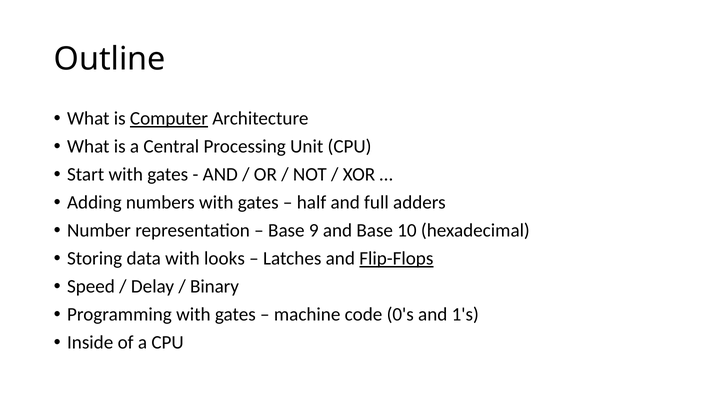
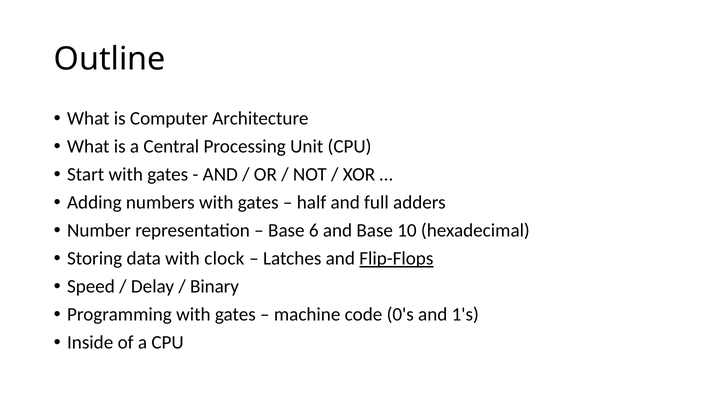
Computer underline: present -> none
9: 9 -> 6
looks: looks -> clock
